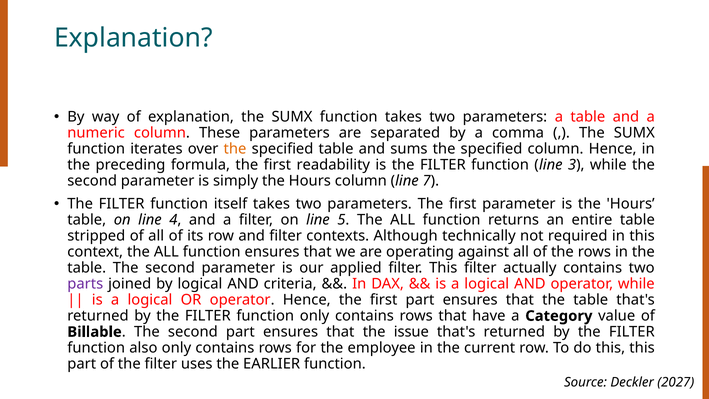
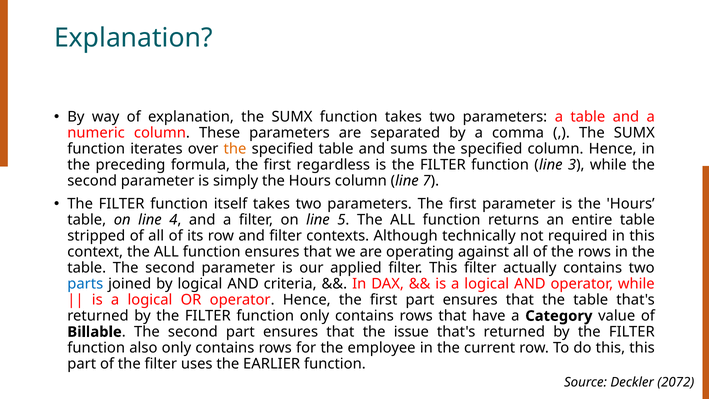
readability: readability -> regardless
parts colour: purple -> blue
2027: 2027 -> 2072
